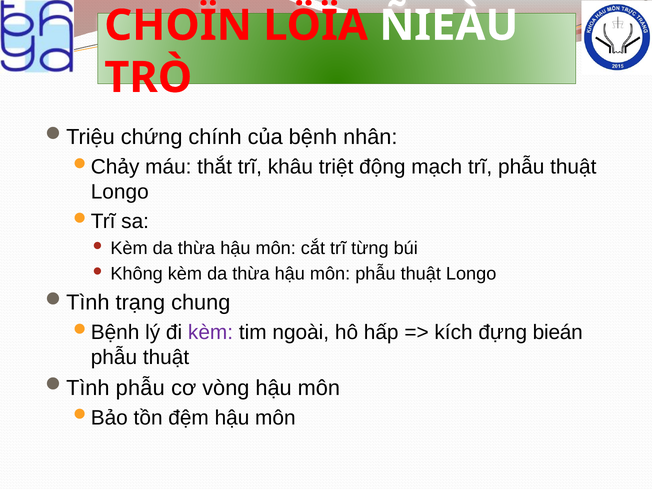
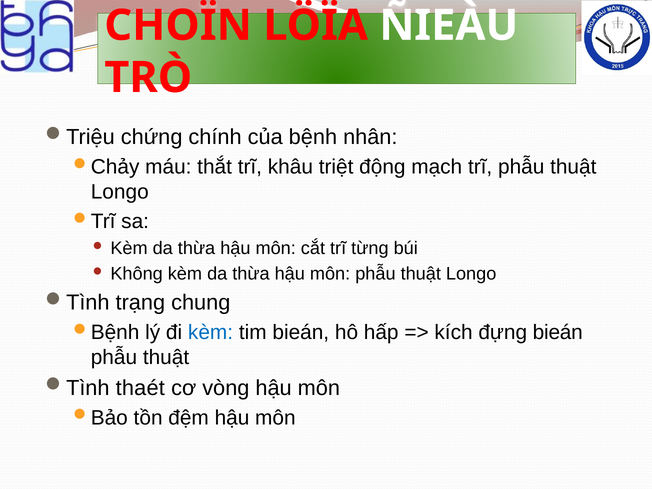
kèm at (211, 333) colour: purple -> blue
tim ngoài: ngoài -> bieán
phẫu at (140, 388): phẫu -> thaét
